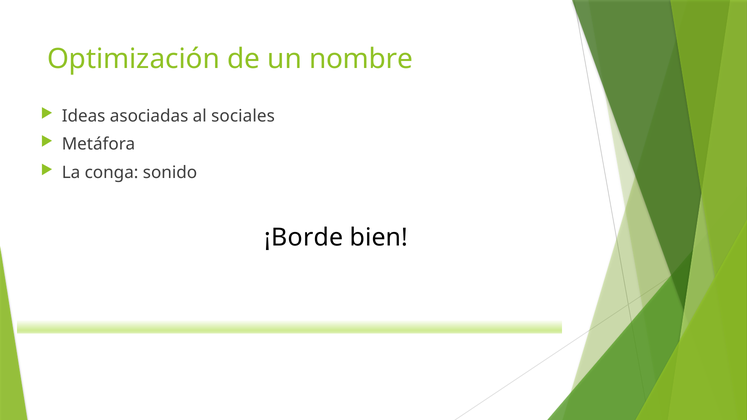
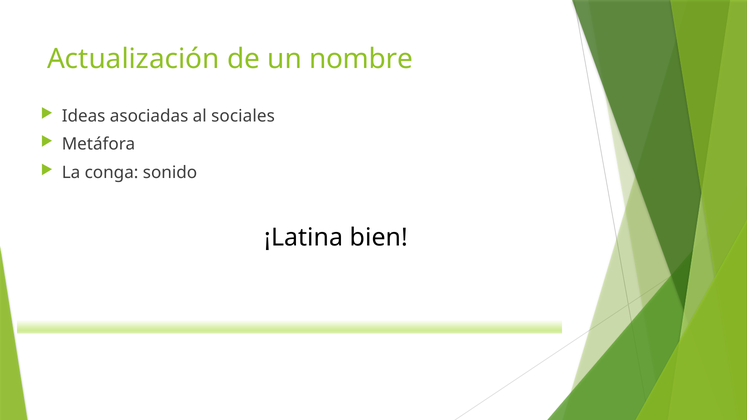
Optimización: Optimización -> Actualización
¡Borde: ¡Borde -> ¡Latina
